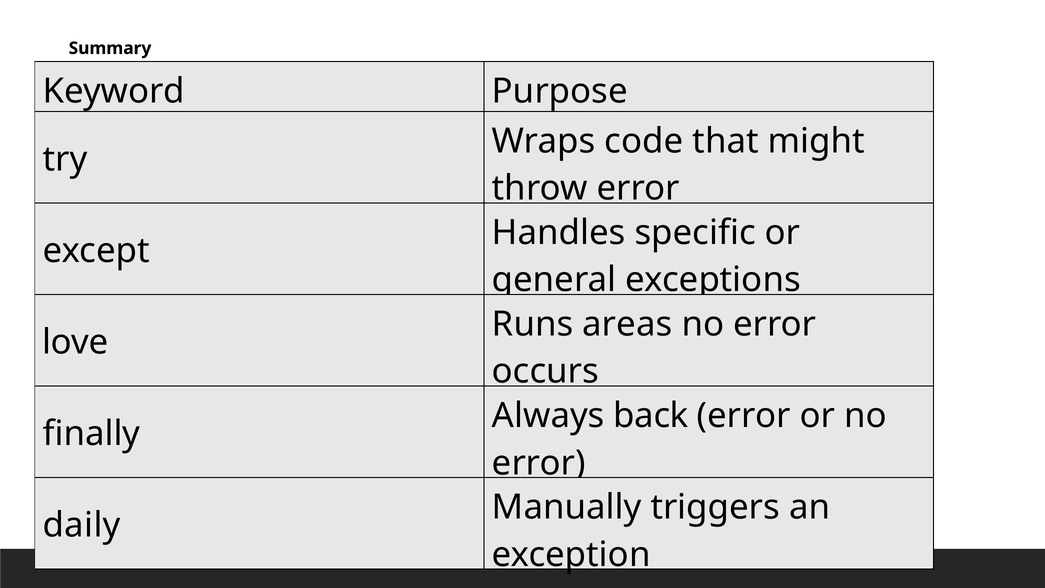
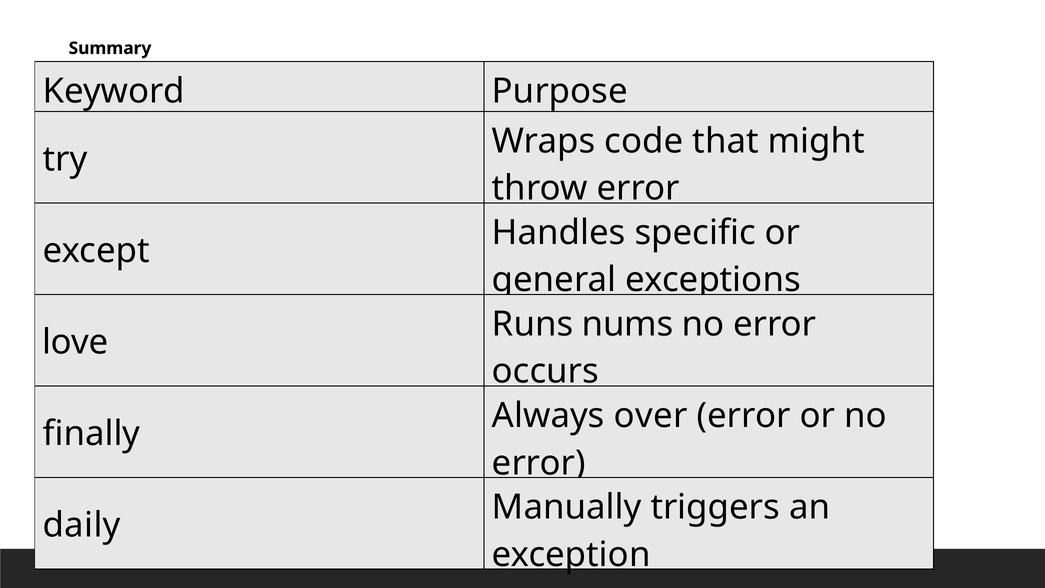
areas: areas -> nums
back: back -> over
